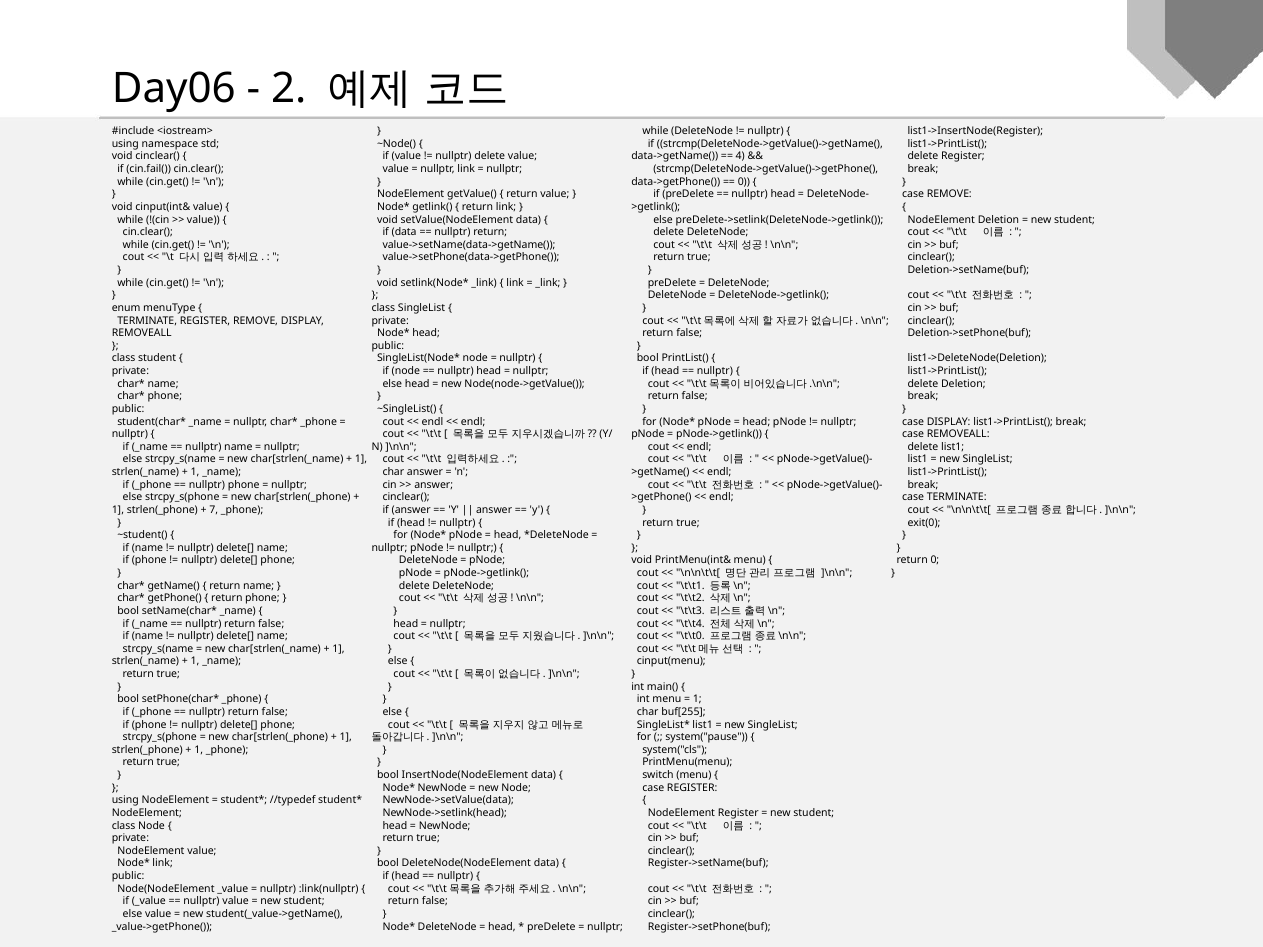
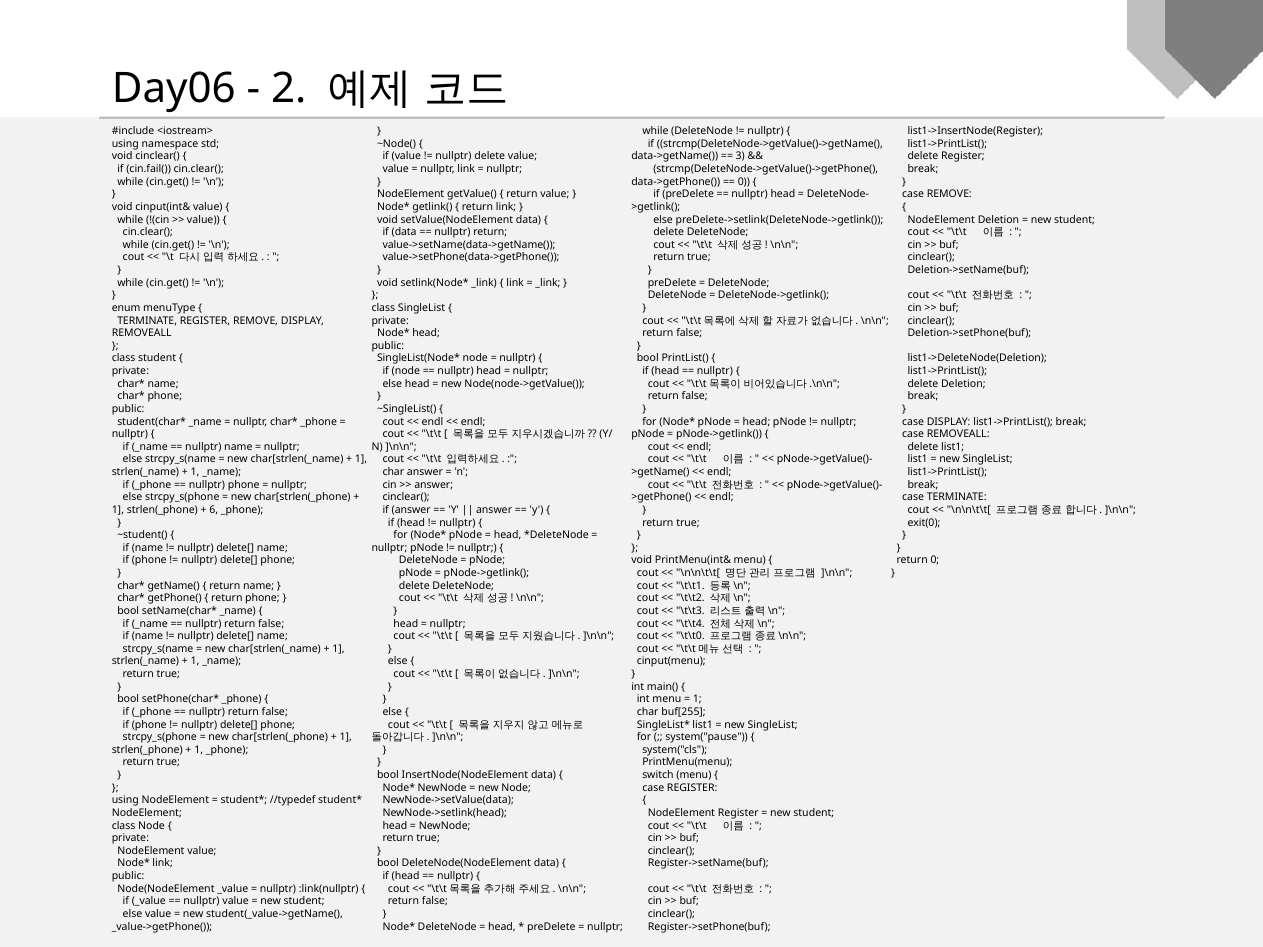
4: 4 -> 3
7: 7 -> 6
